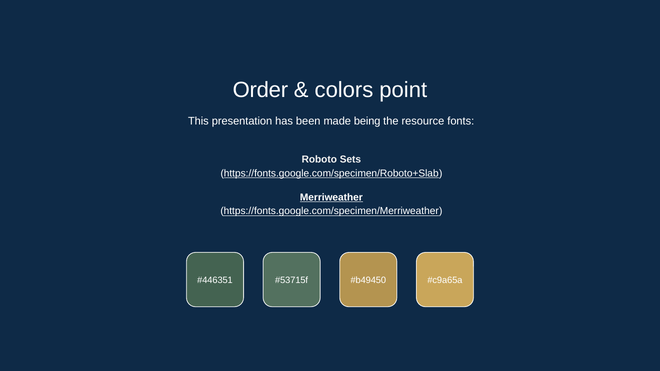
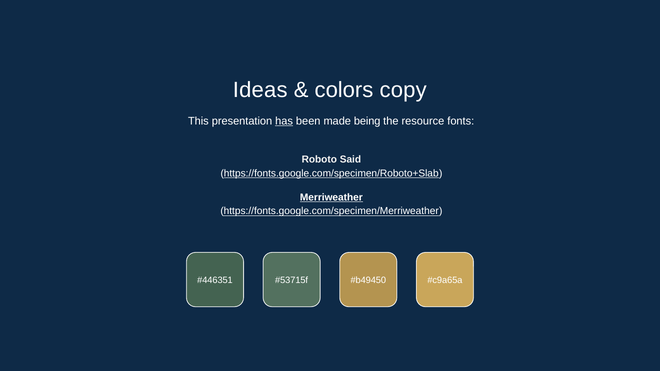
Order: Order -> Ideas
point: point -> copy
has underline: none -> present
Sets: Sets -> Said
